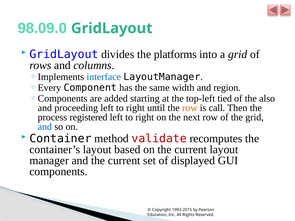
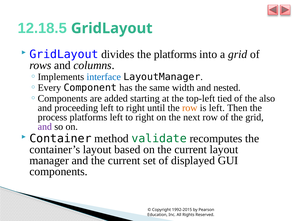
98.09.0: 98.09.0 -> 12.18.5
region: region -> nested
is call: call -> left
process registered: registered -> platforms
and at (45, 127) colour: blue -> purple
validate colour: red -> green
